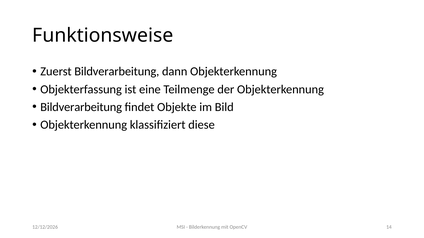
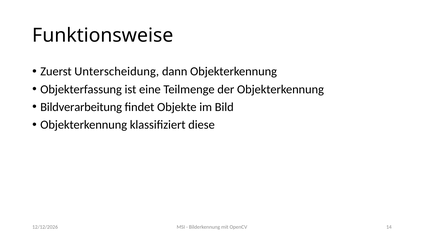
Zuerst Bildverarbeitung: Bildverarbeitung -> Unterscheidung
